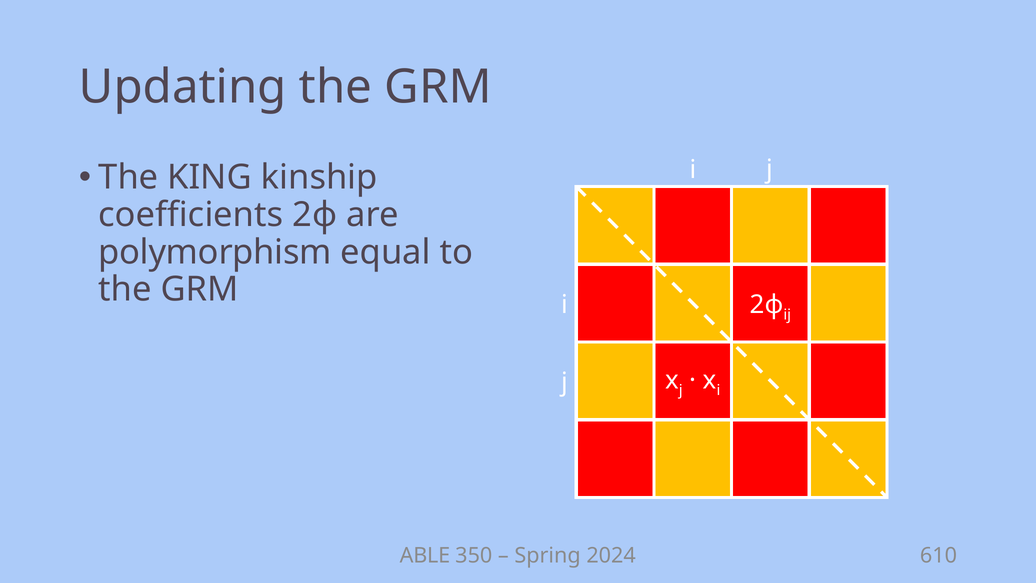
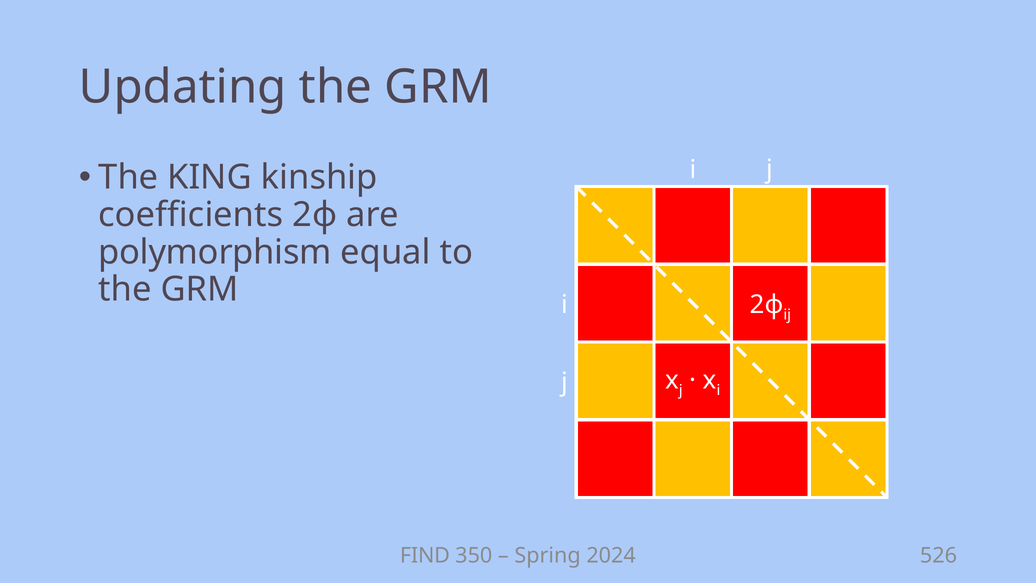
ABLE: ABLE -> FIND
610: 610 -> 526
